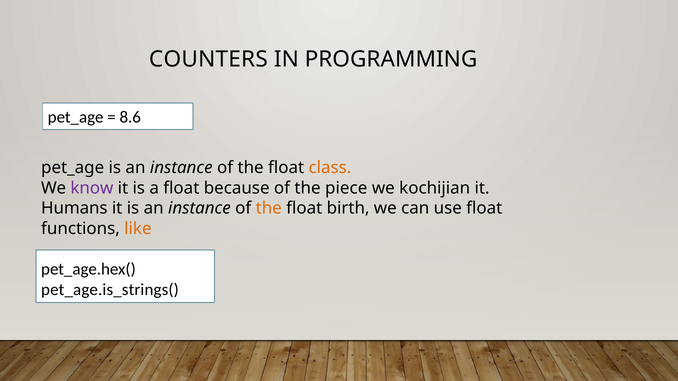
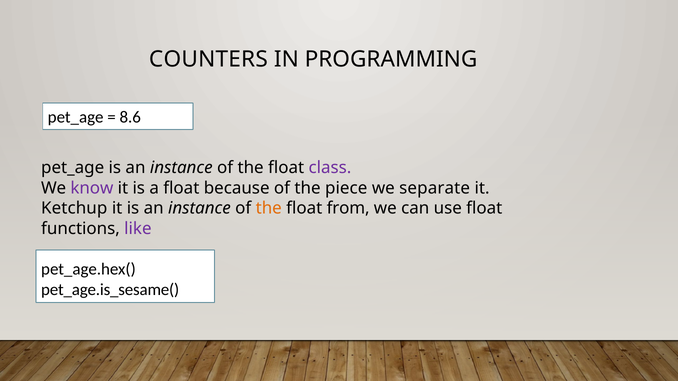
class colour: orange -> purple
kochijian: kochijian -> separate
Humans: Humans -> Ketchup
birth: birth -> from
like colour: orange -> purple
pet_age.is_strings(: pet_age.is_strings( -> pet_age.is_sesame(
